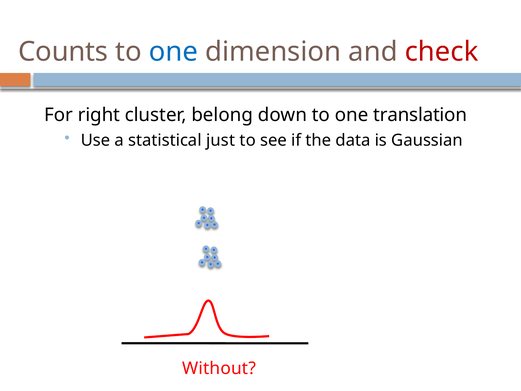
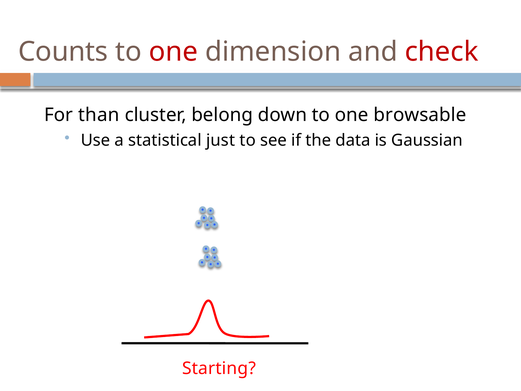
one at (173, 52) colour: blue -> red
right: right -> than
translation: translation -> browsable
Without: Without -> Starting
